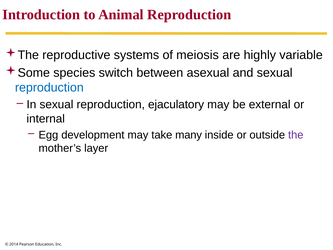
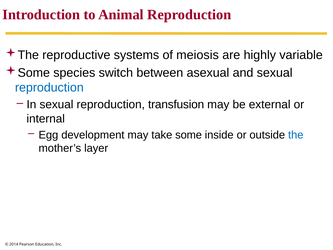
ejaculatory: ejaculatory -> transfusion
take many: many -> some
the at (296, 135) colour: purple -> blue
